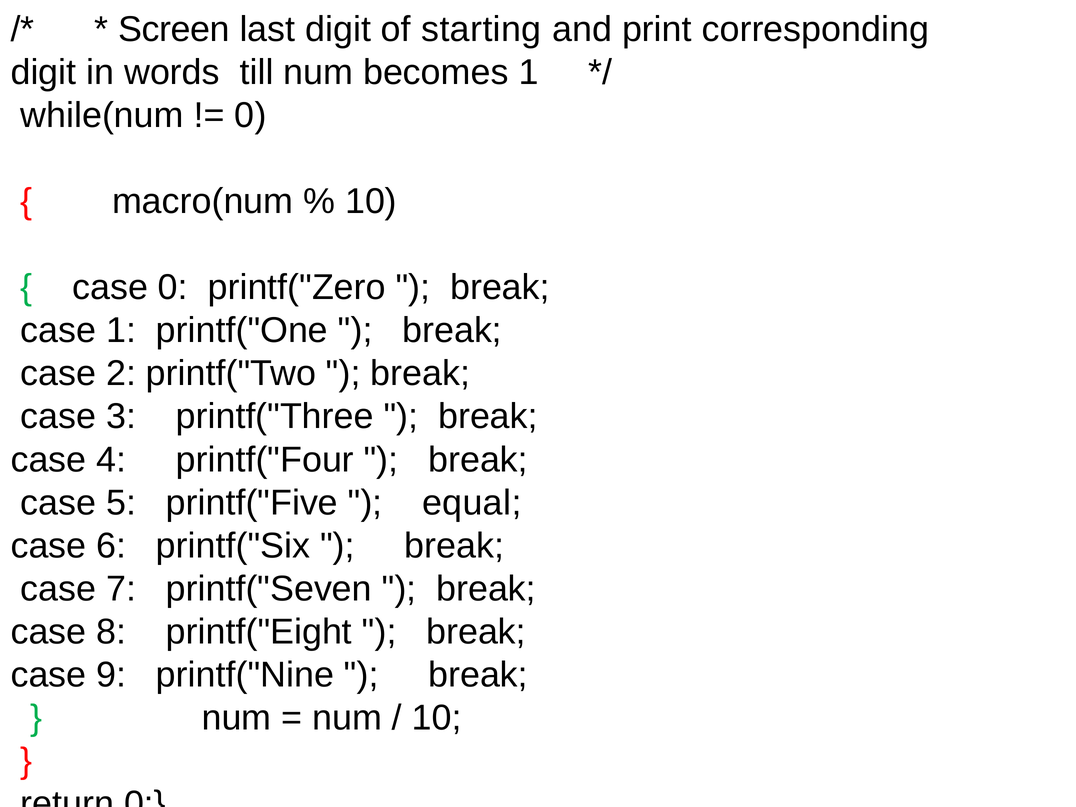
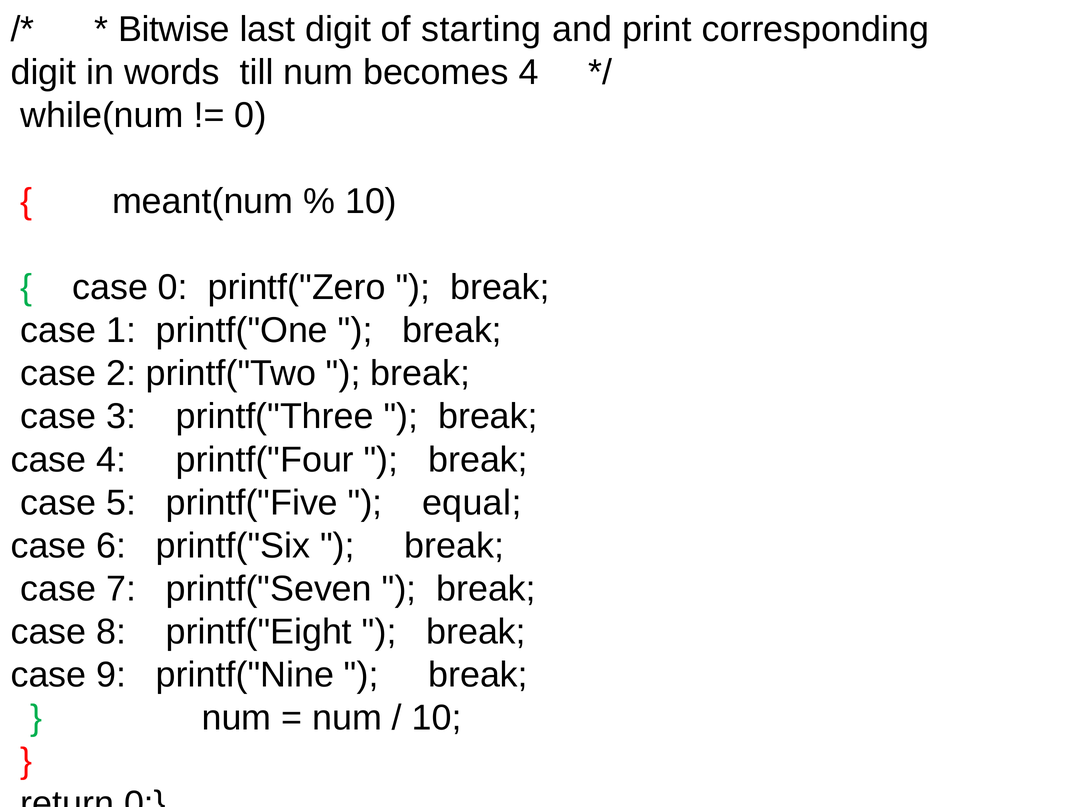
Screen: Screen -> Bitwise
becomes 1: 1 -> 4
macro(num: macro(num -> meant(num
